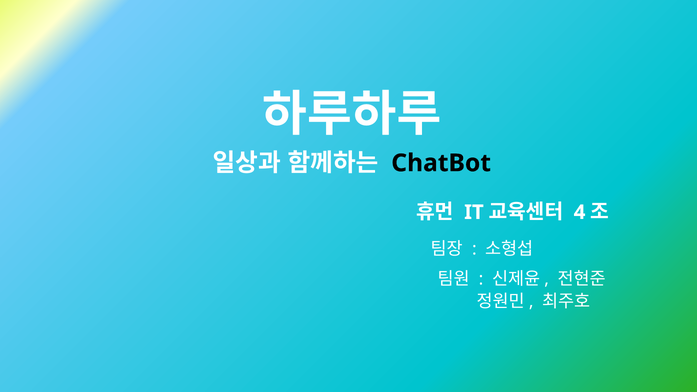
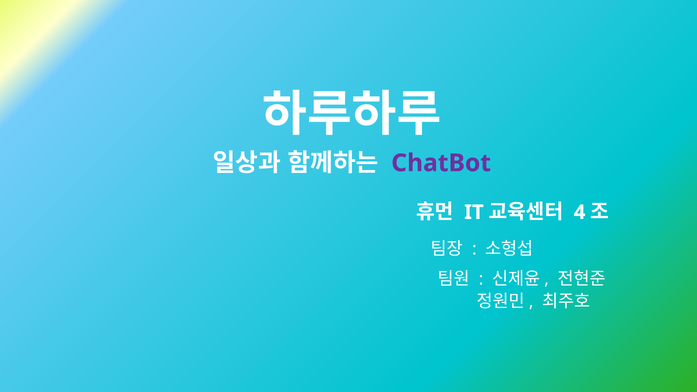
ChatBot colour: black -> purple
